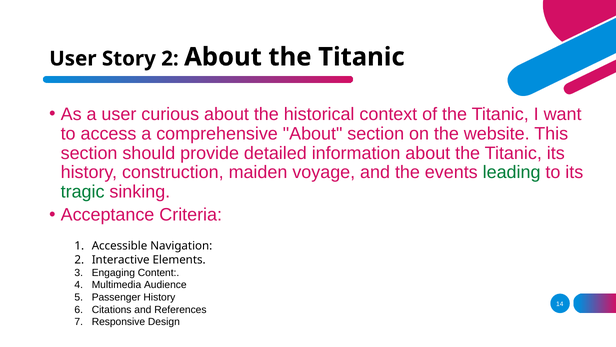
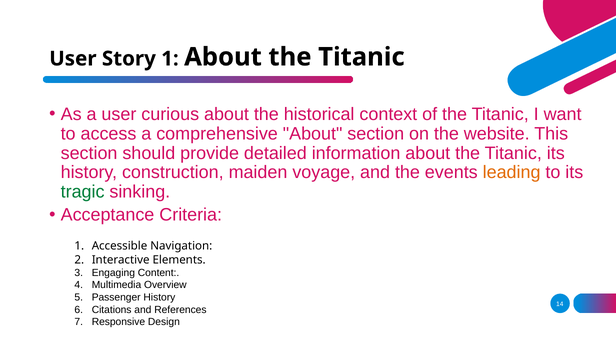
Story 2: 2 -> 1
leading colour: green -> orange
Audience: Audience -> Overview
